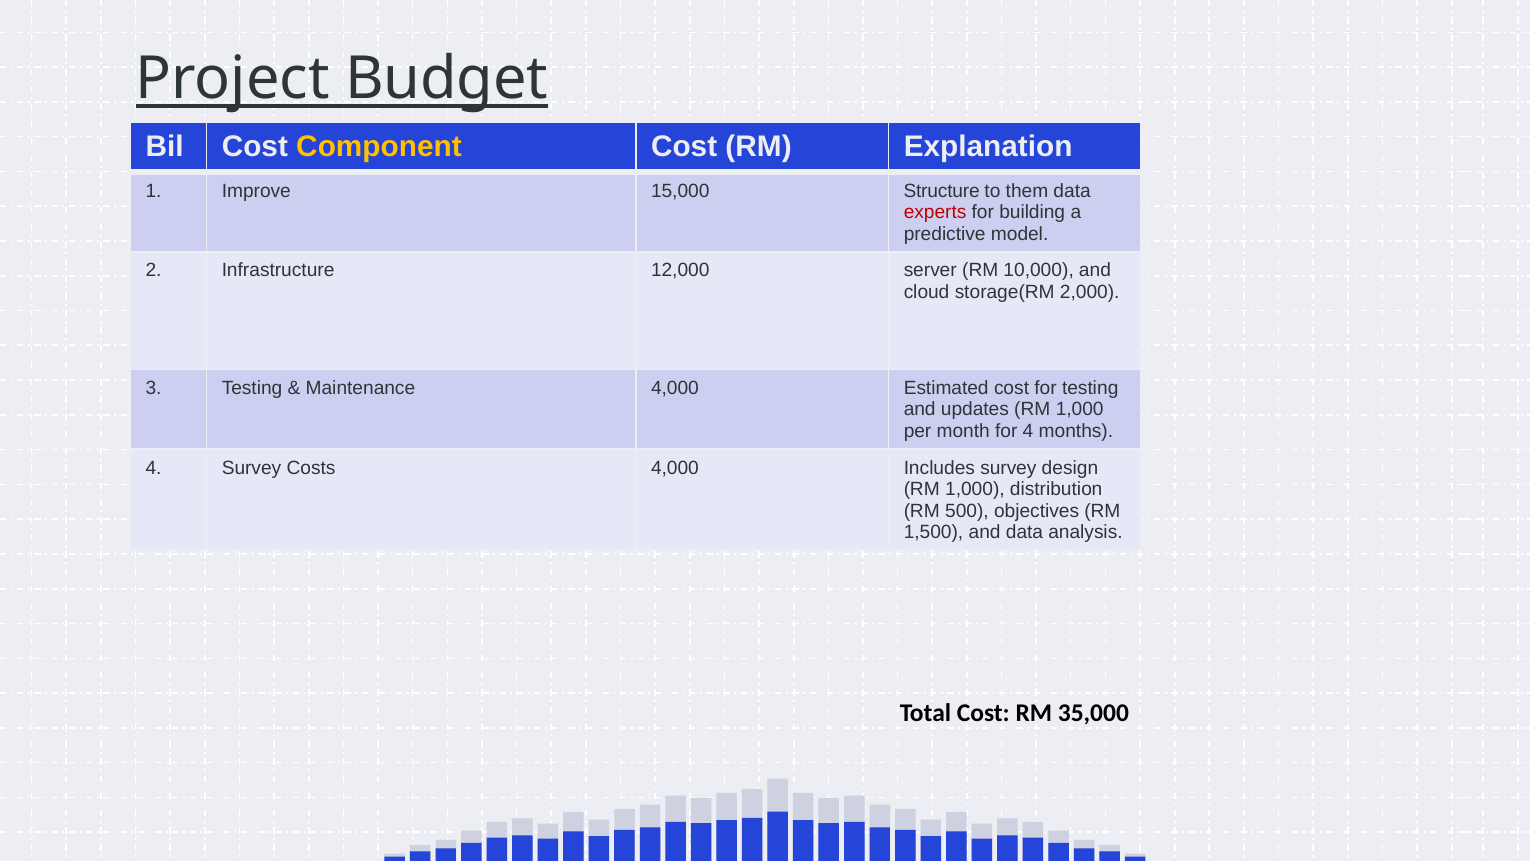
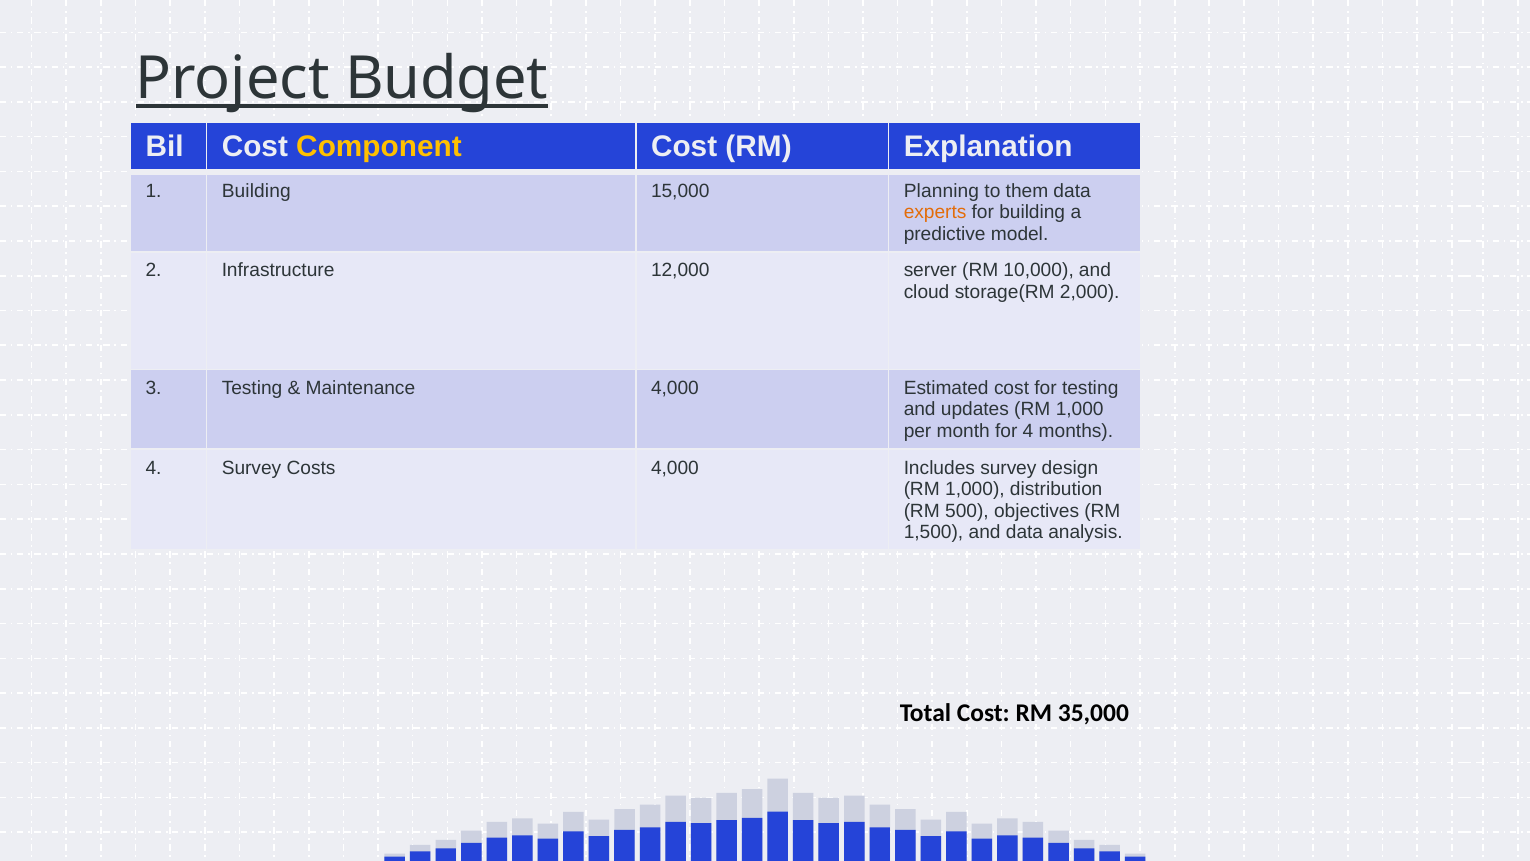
1 Improve: Improve -> Building
Structure: Structure -> Planning
experts colour: red -> orange
